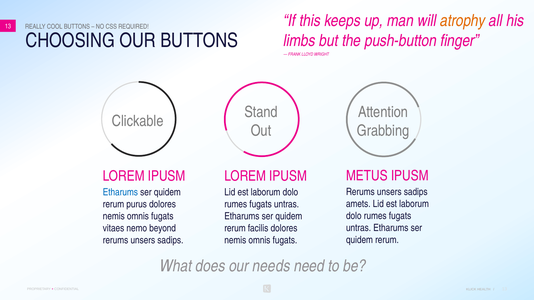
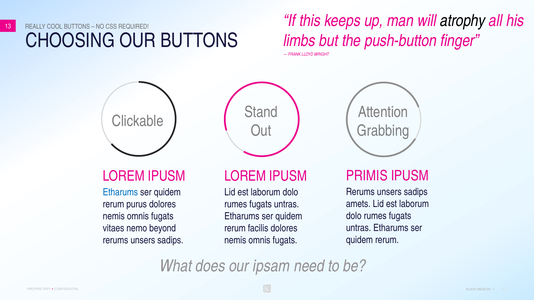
atrophy colour: orange -> black
METUS: METUS -> PRIMIS
needs: needs -> ipsam
